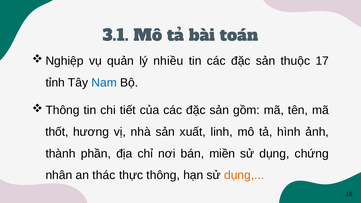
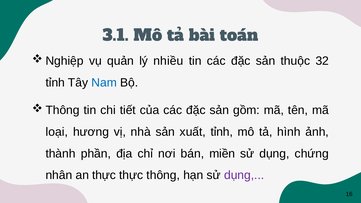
17: 17 -> 32
thốt: thốt -> loại
xuất linh: linh -> tỉnh
an thác: thác -> thực
dụng at (244, 175) colour: orange -> purple
